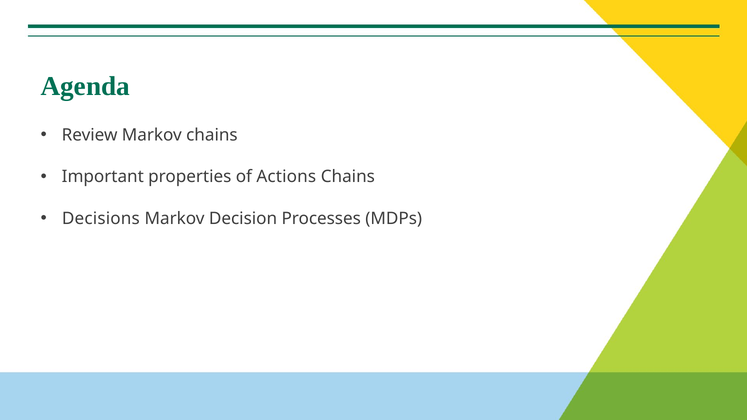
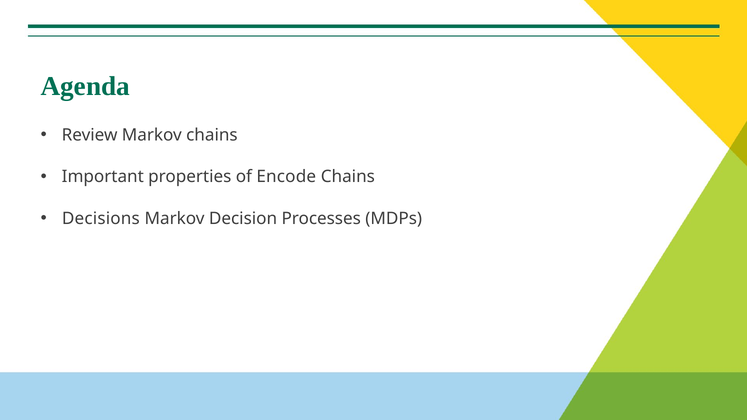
Actions: Actions -> Encode
